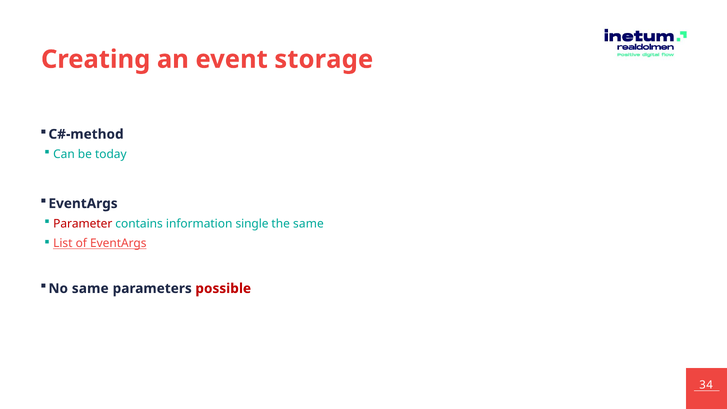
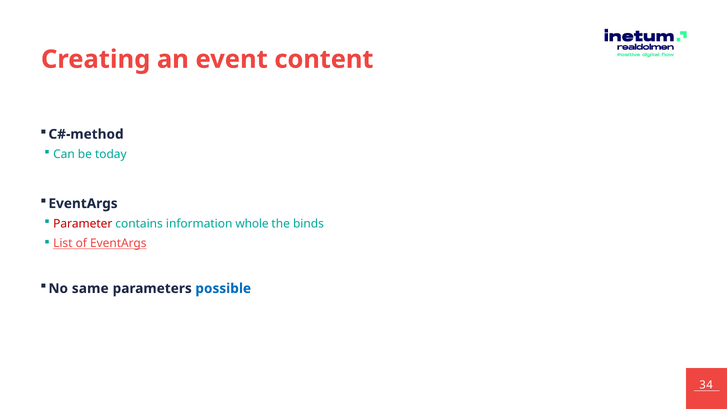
storage: storage -> content
single: single -> whole
the same: same -> binds
possible colour: red -> blue
